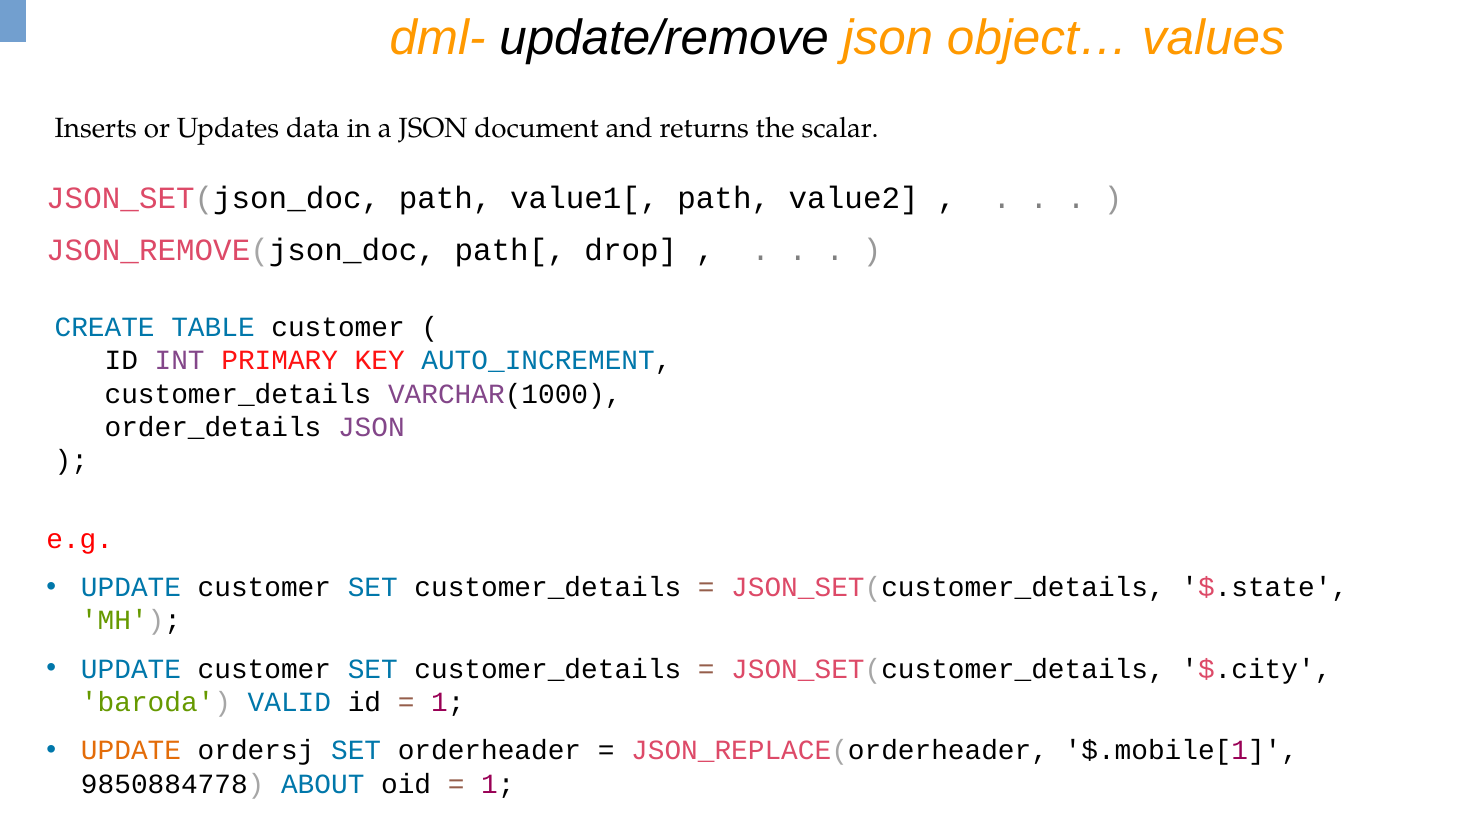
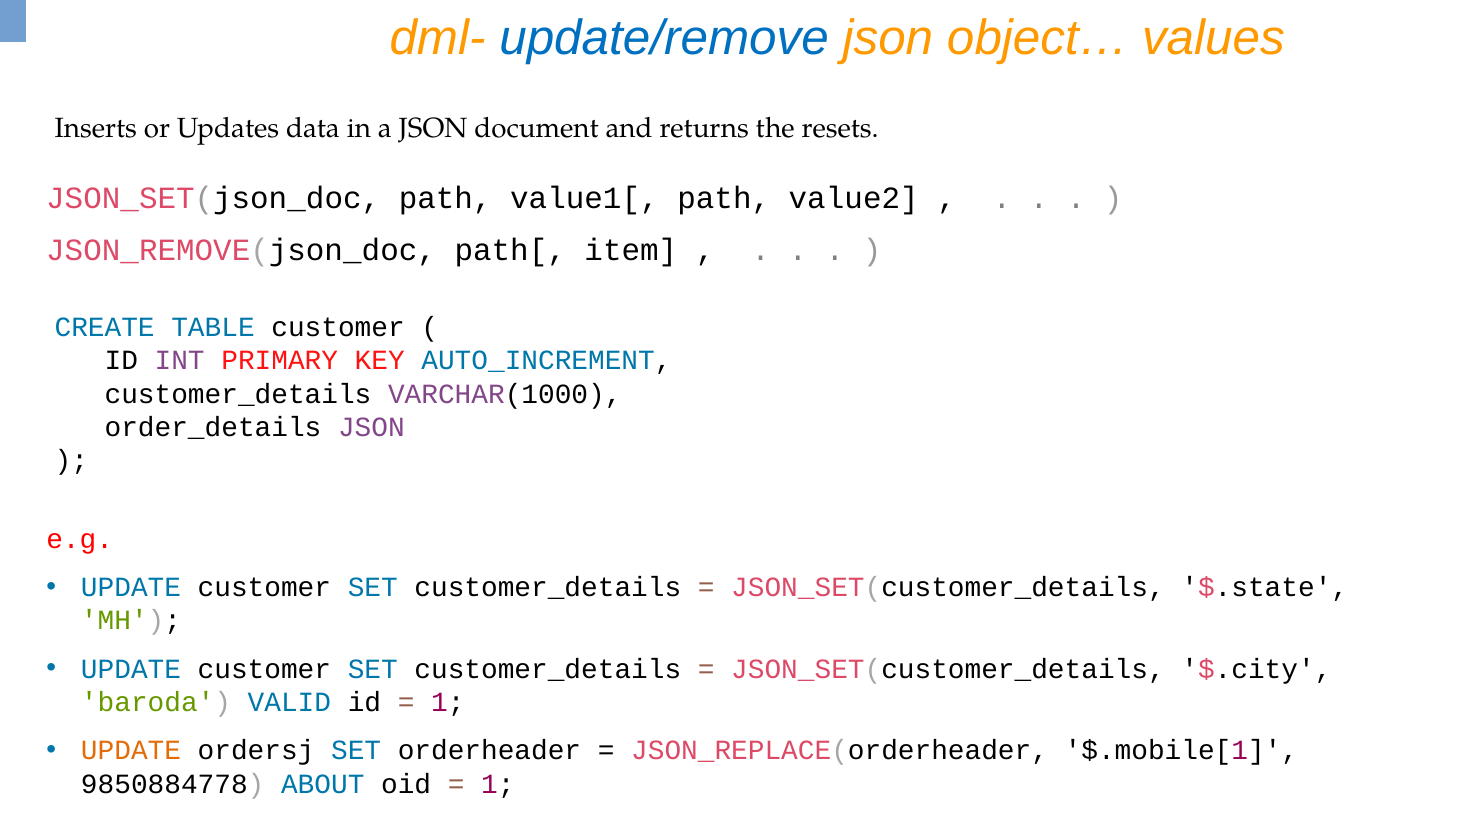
update/remove colour: black -> blue
scalar: scalar -> resets
drop: drop -> item
